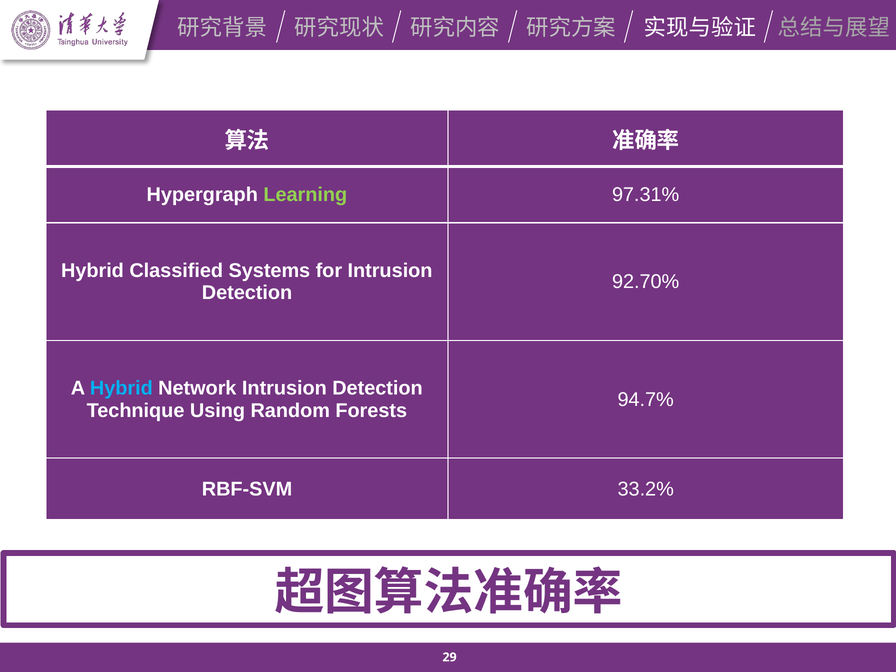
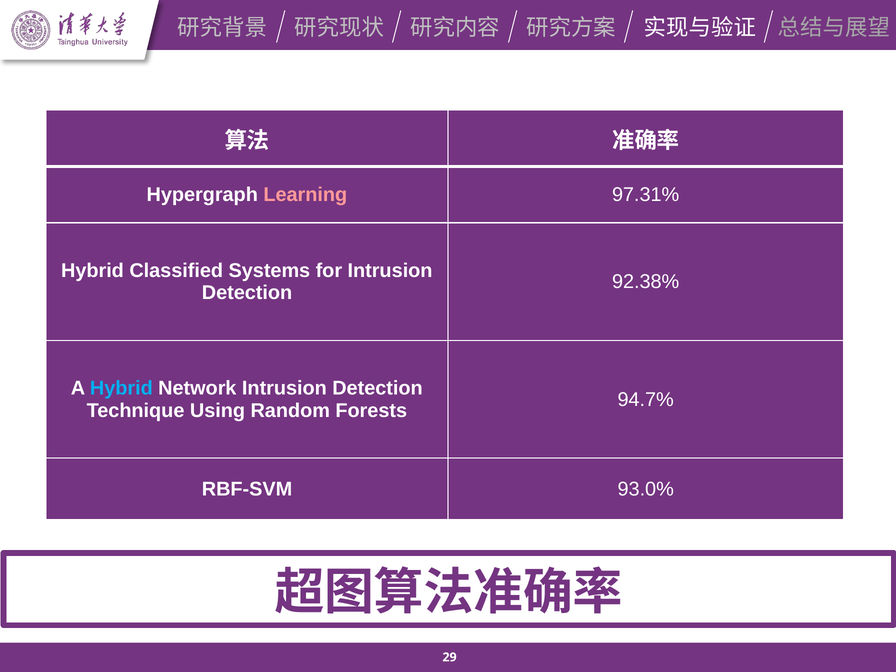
Learning colour: light green -> pink
92.70%: 92.70% -> 92.38%
33.2%: 33.2% -> 93.0%
